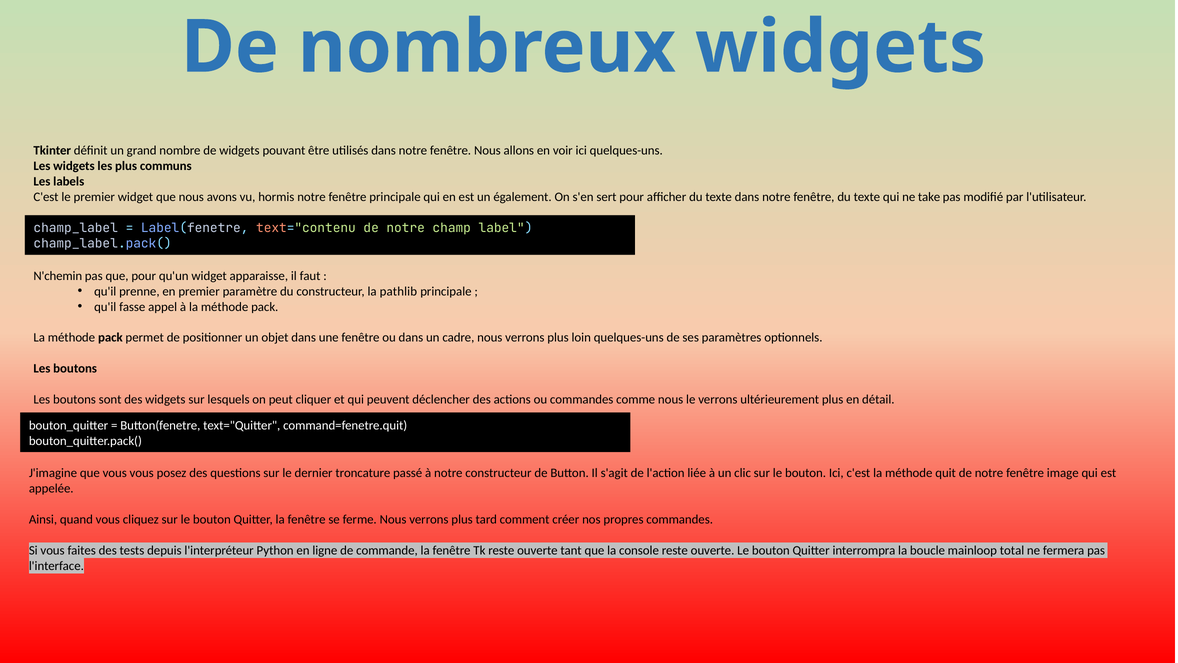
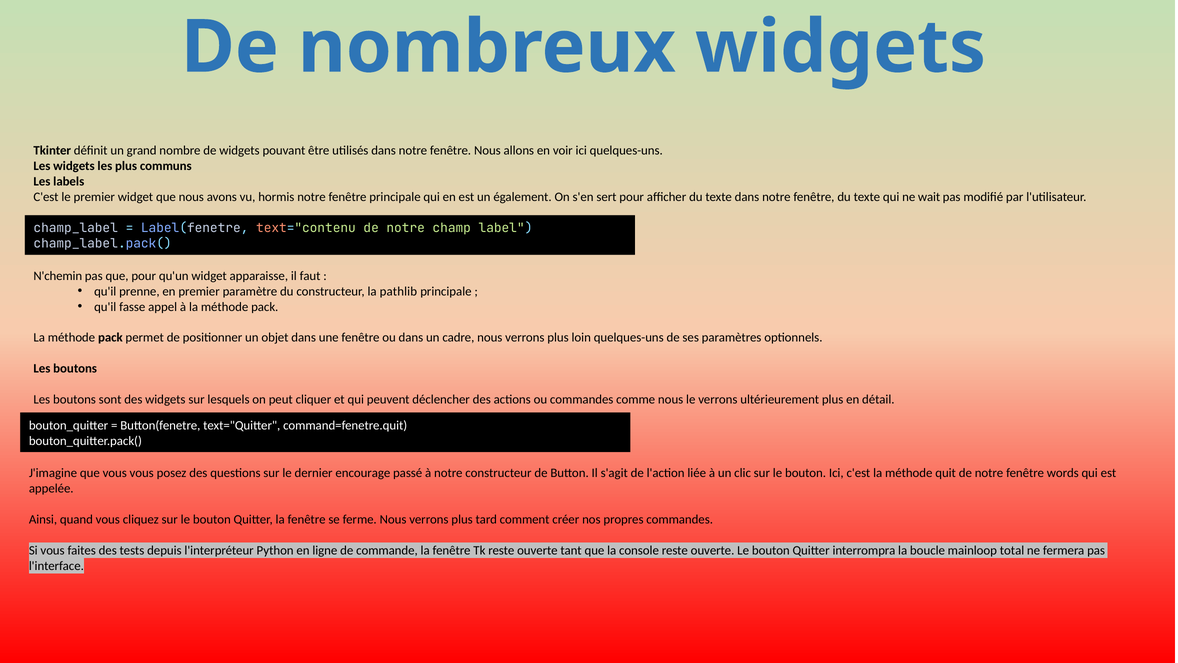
take: take -> wait
troncature: troncature -> encourage
image: image -> words
